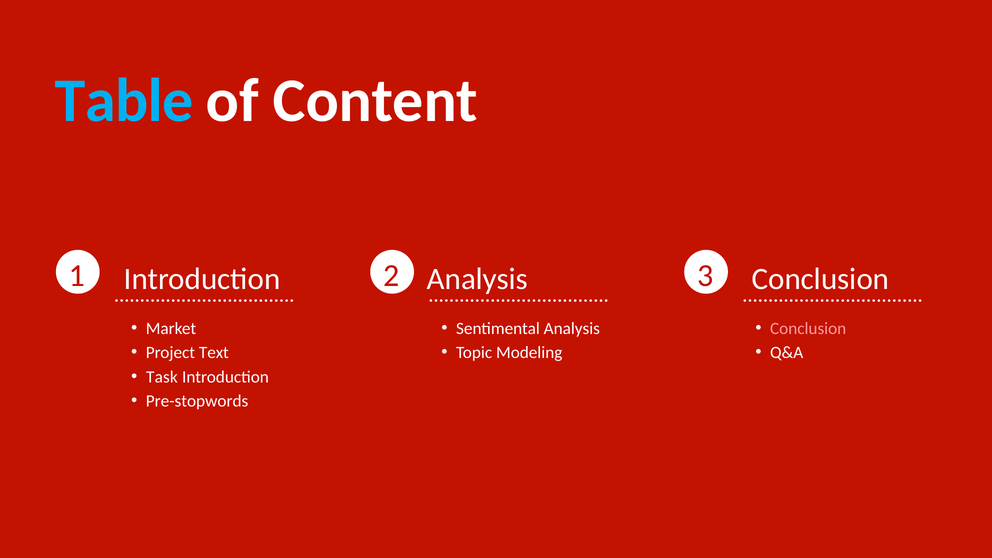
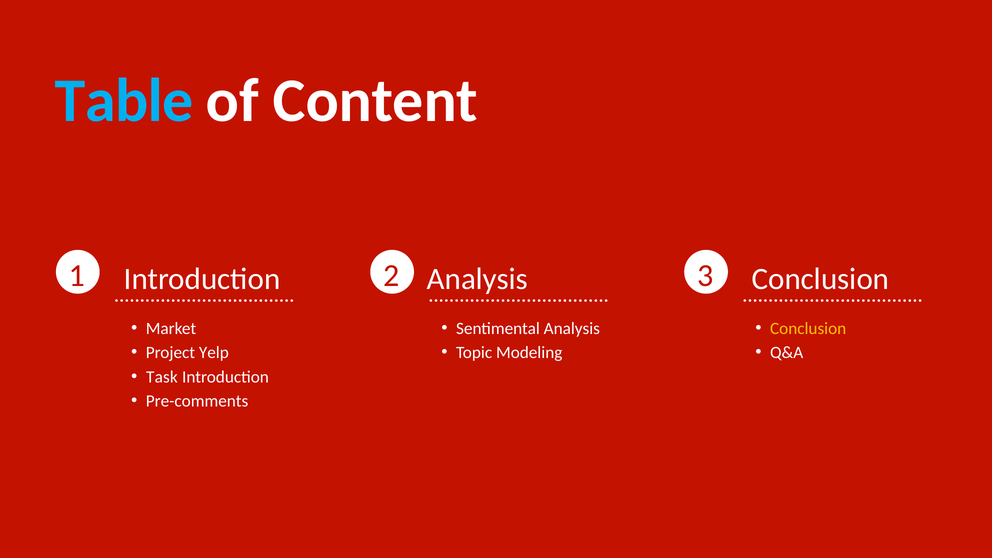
Conclusion at (808, 329) colour: pink -> yellow
Text: Text -> Yelp
Pre-stopwords: Pre-stopwords -> Pre-comments
